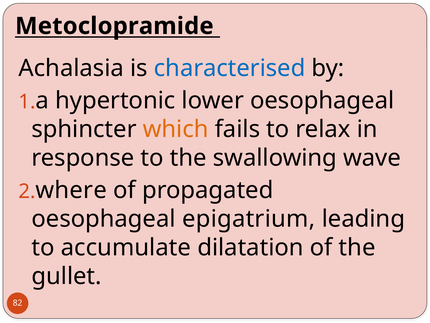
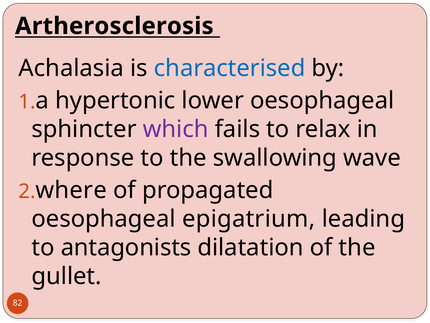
Metoclopramide: Metoclopramide -> Artherosclerosis
which colour: orange -> purple
accumulate: accumulate -> antagonists
